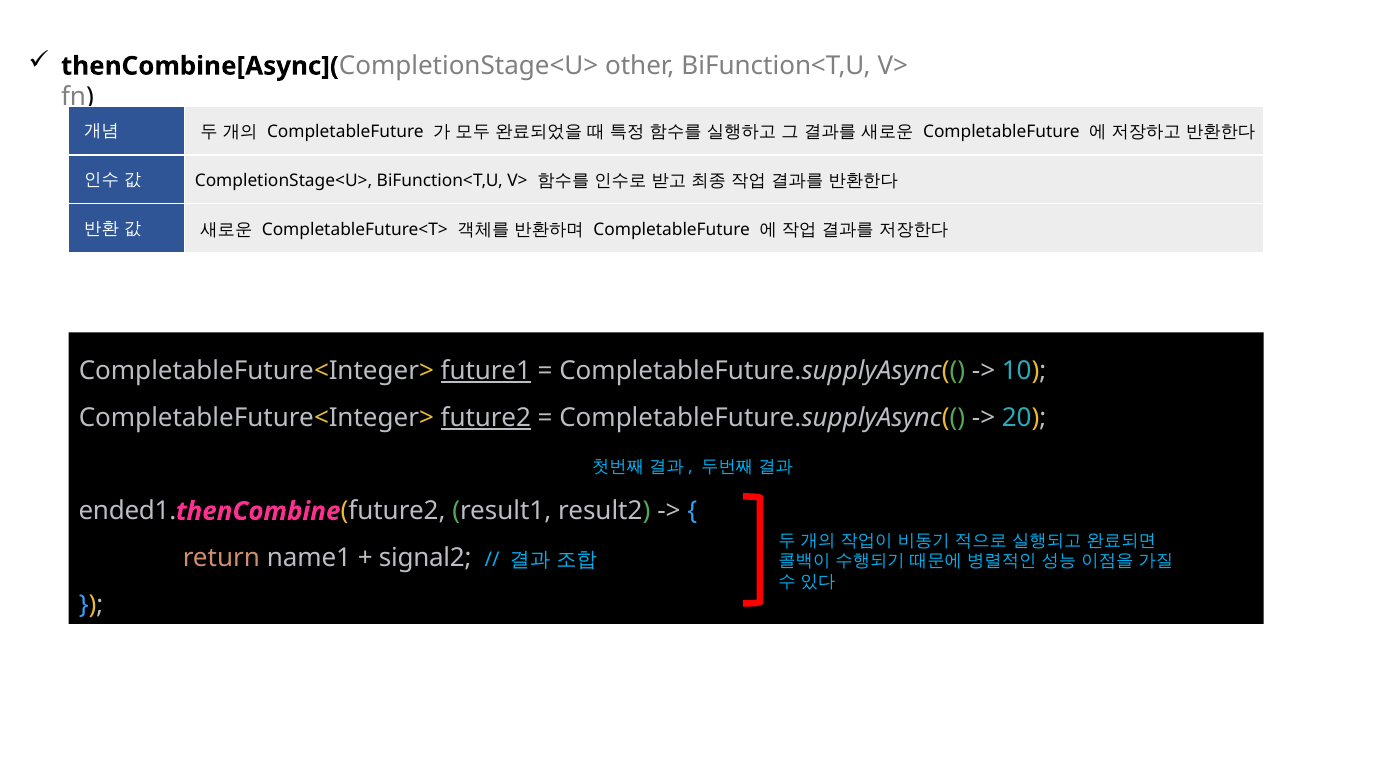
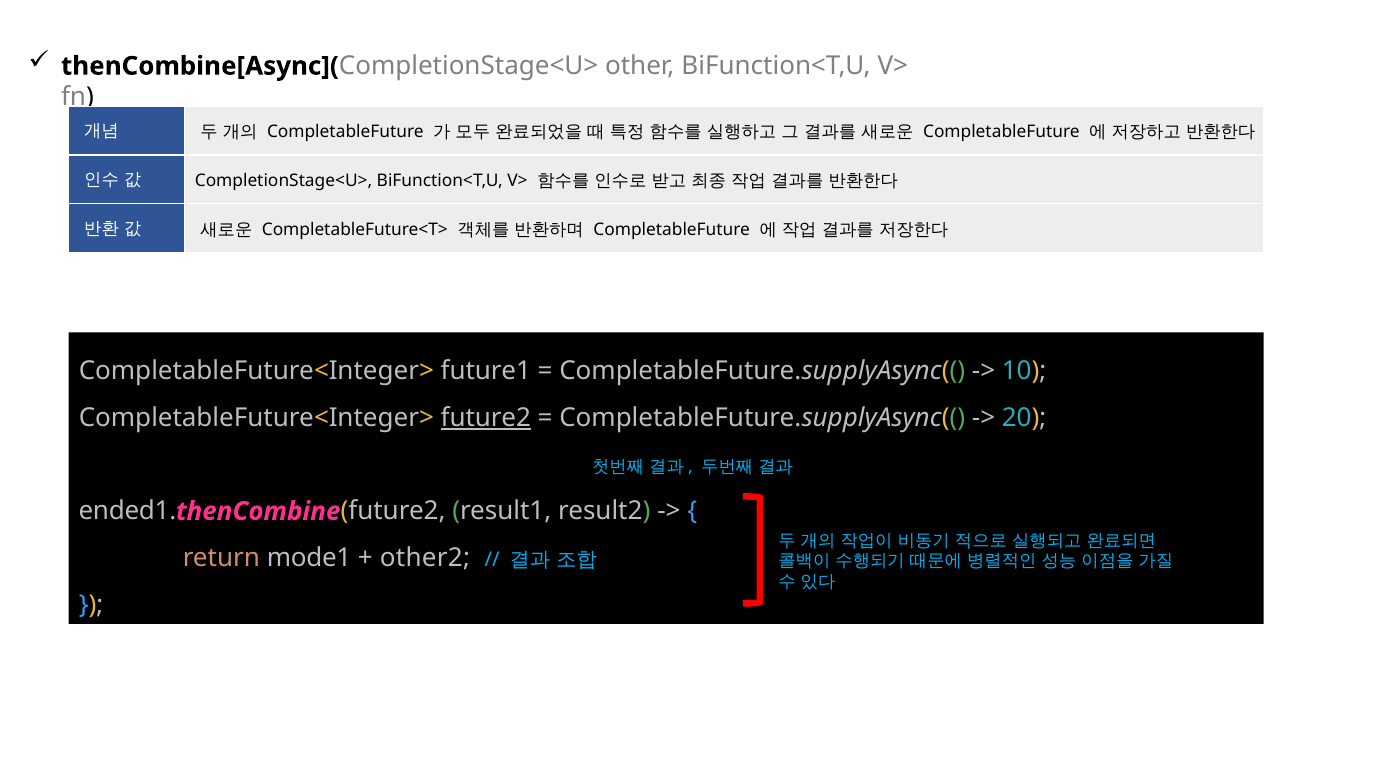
future1 underline: present -> none
name1: name1 -> mode1
signal2: signal2 -> other2
